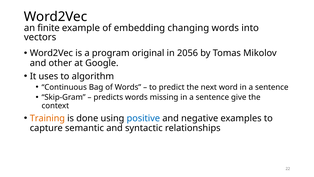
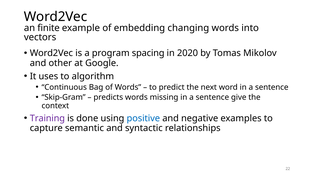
original: original -> spacing
2056: 2056 -> 2020
Training colour: orange -> purple
